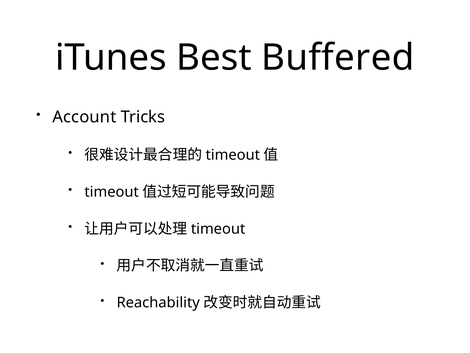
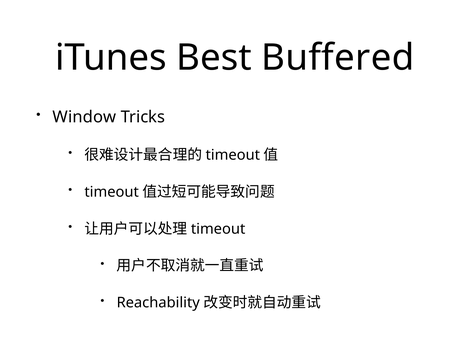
Account: Account -> Window
